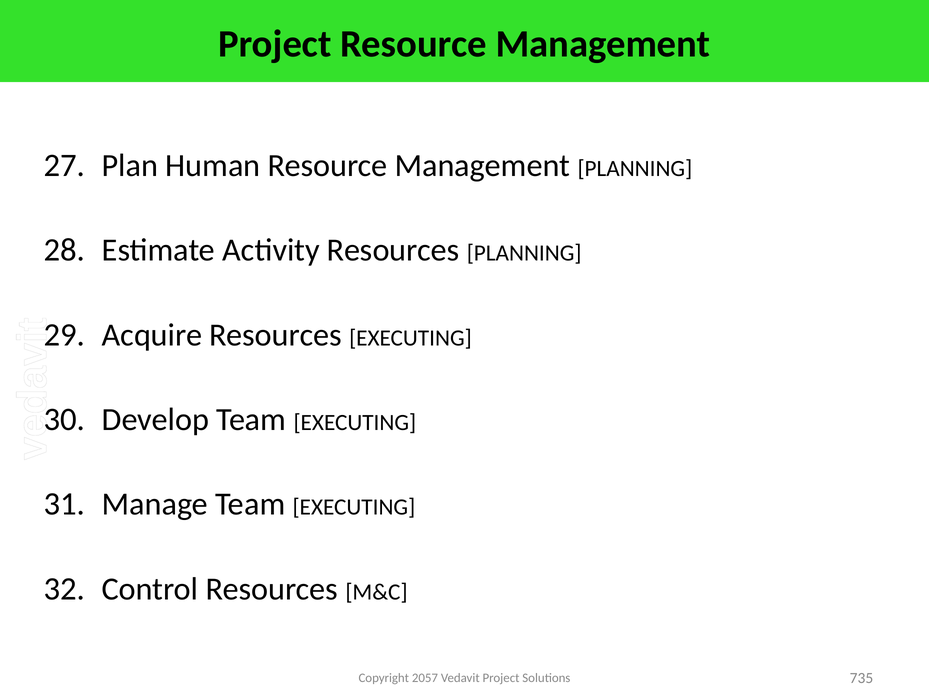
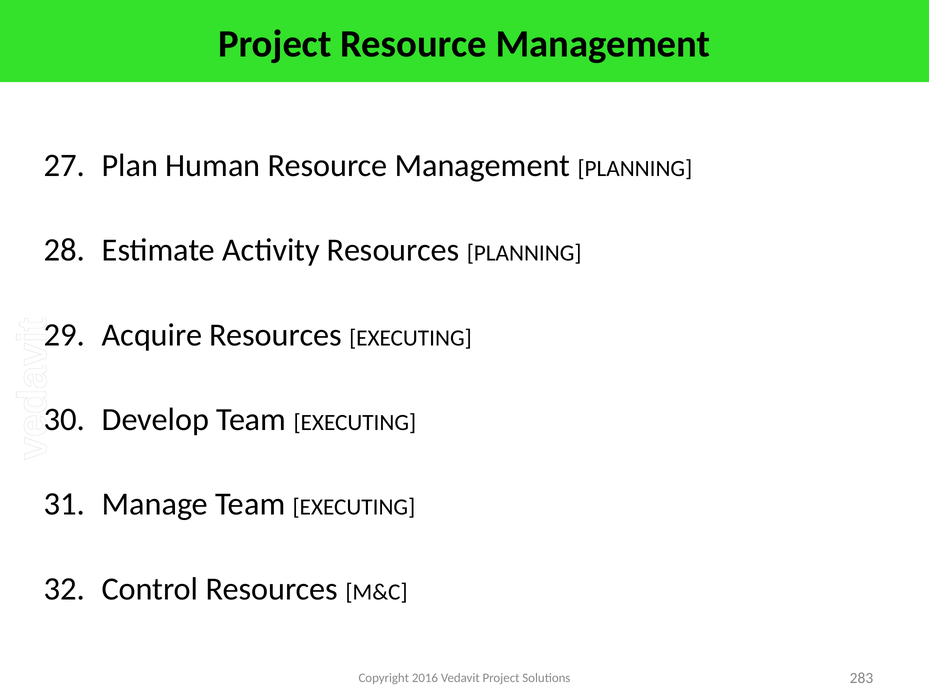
2057: 2057 -> 2016
735: 735 -> 283
